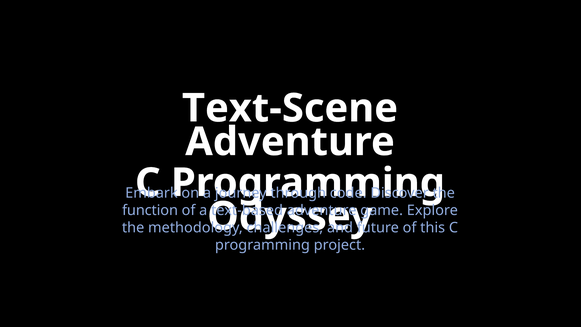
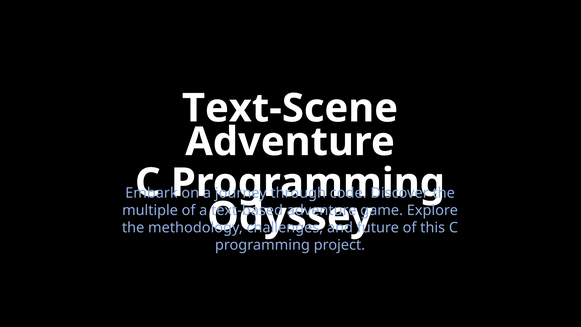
function: function -> multiple
